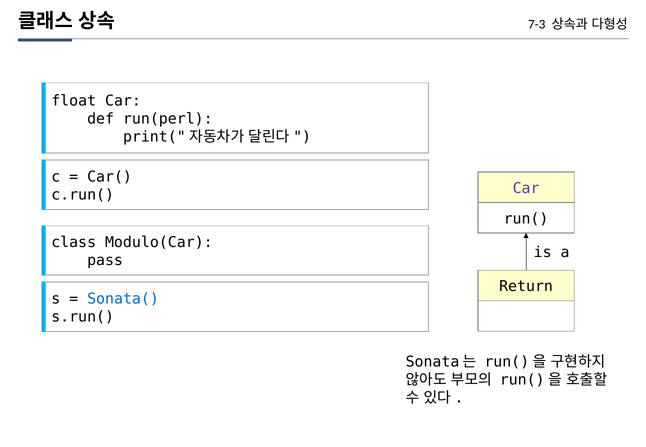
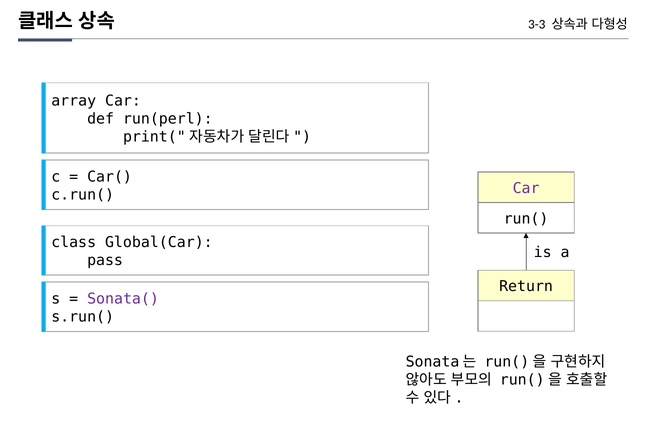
7-3: 7-3 -> 3-3
float: float -> array
Modulo(Car: Modulo(Car -> Global(Car
Sonata( colour: blue -> purple
